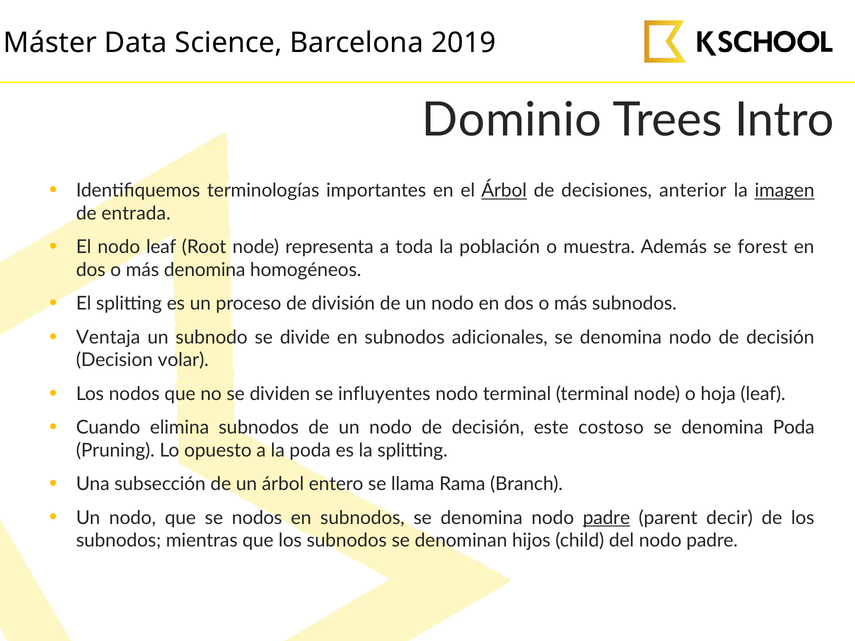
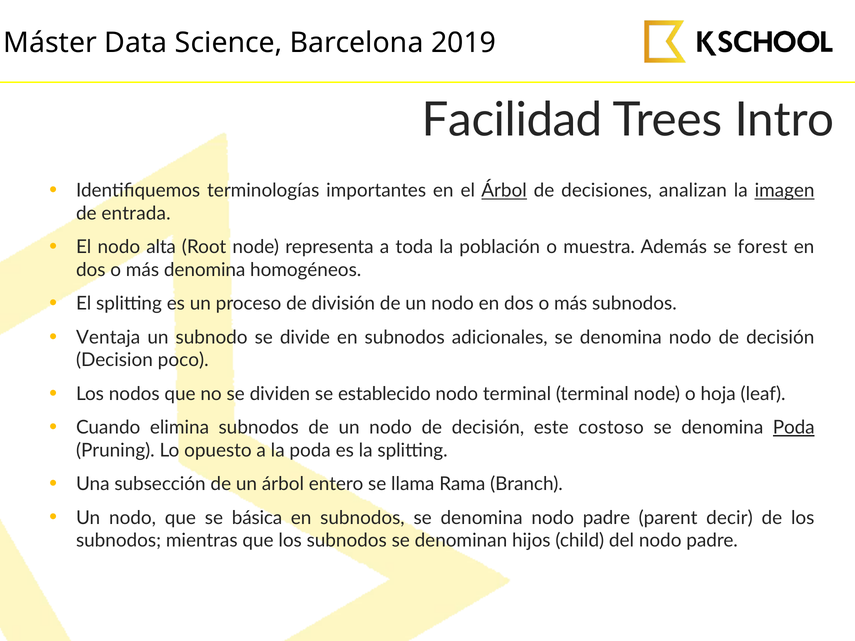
Dominio: Dominio -> Facilidad
anterior: anterior -> analizan
nodo leaf: leaf -> alta
volar: volar -> poco
influyentes: influyentes -> establecido
Poda at (794, 428) underline: none -> present
se nodos: nodos -> básica
padre at (606, 518) underline: present -> none
